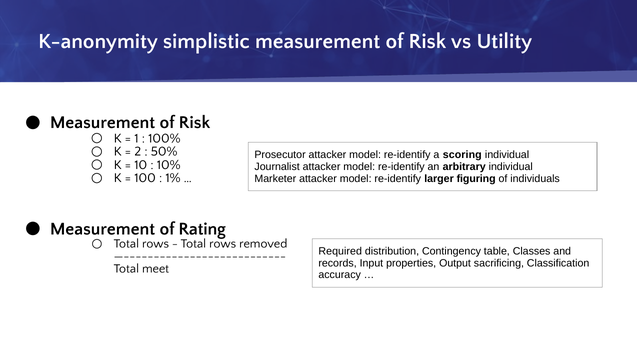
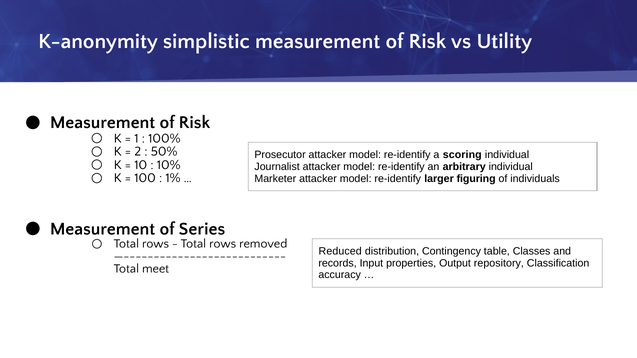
Rating: Rating -> Series
Required: Required -> Reduced
sacrificing: sacrificing -> repository
